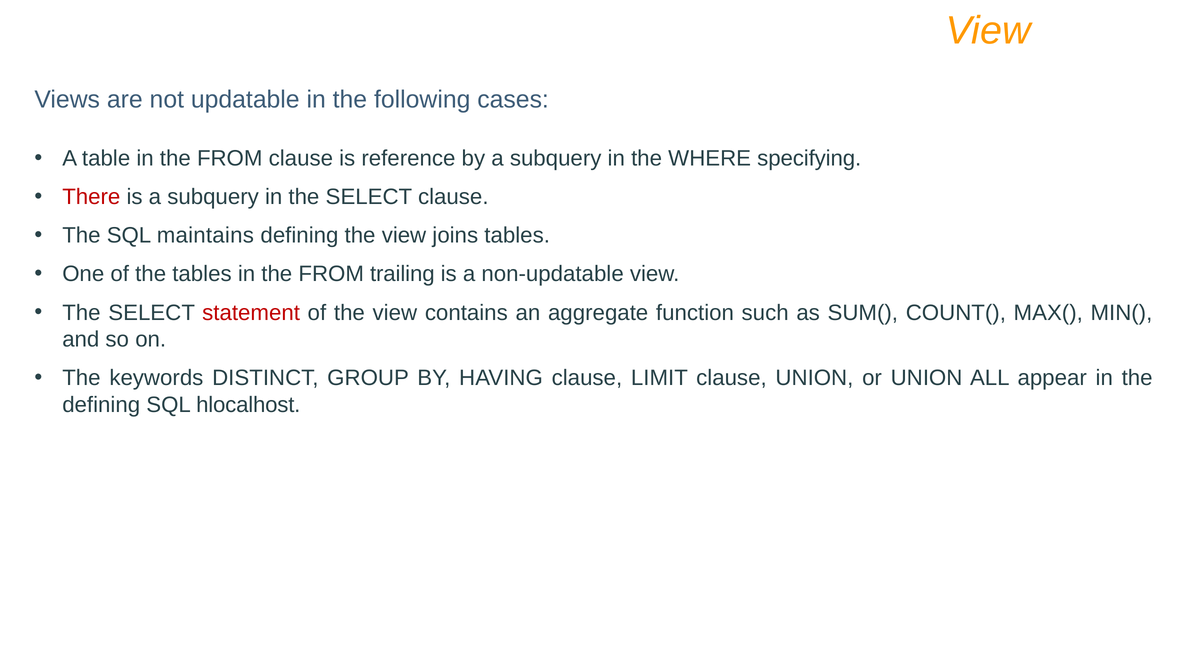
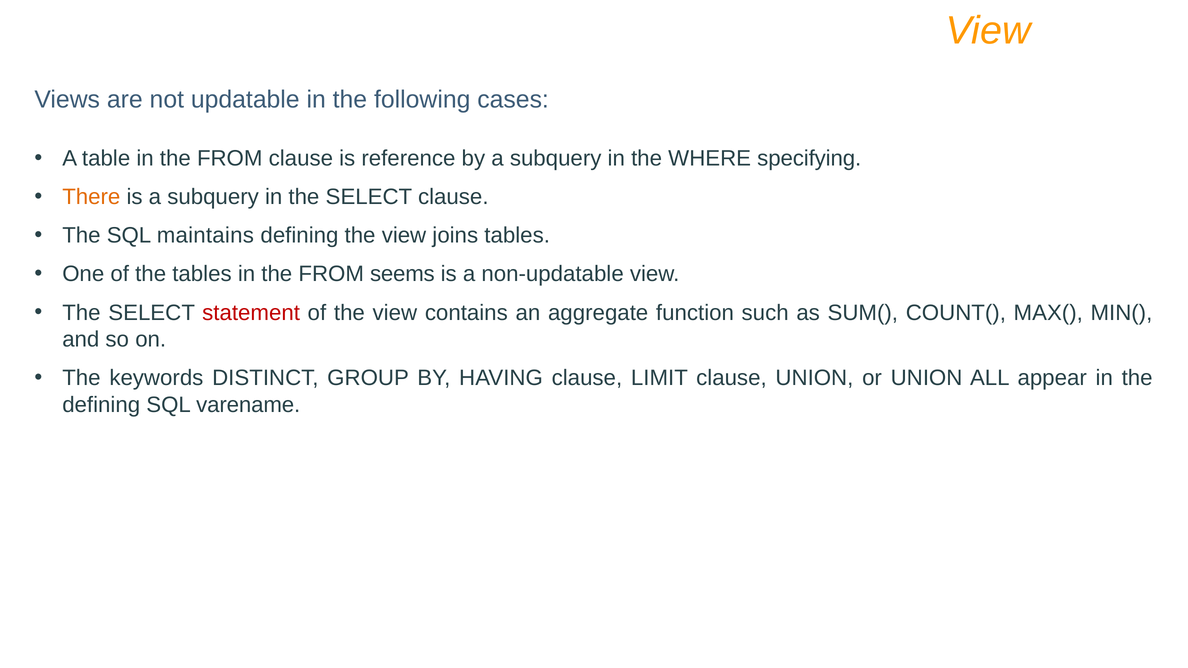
There colour: red -> orange
trailing: trailing -> seems
hlocalhost: hlocalhost -> varename
